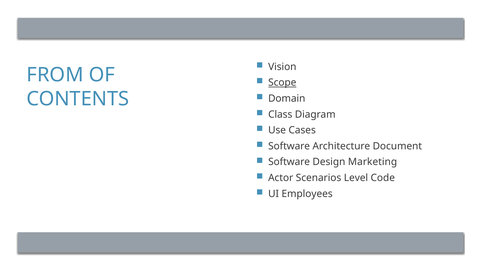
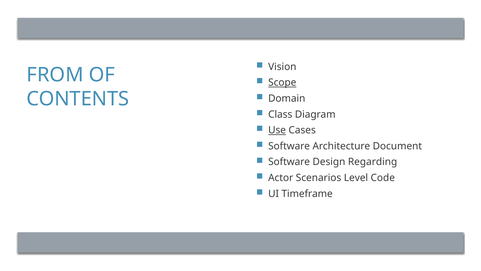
Use underline: none -> present
Marketing: Marketing -> Regarding
Employees: Employees -> Timeframe
